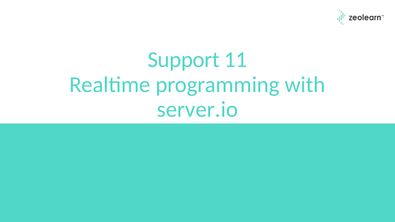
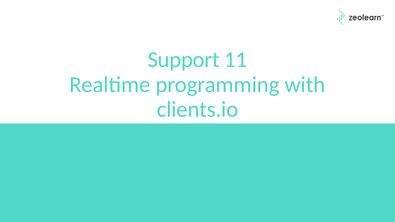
server.io: server.io -> clients.io
